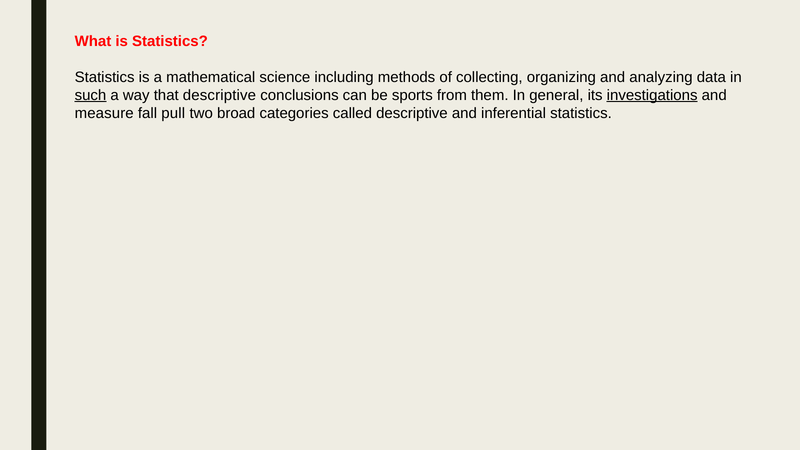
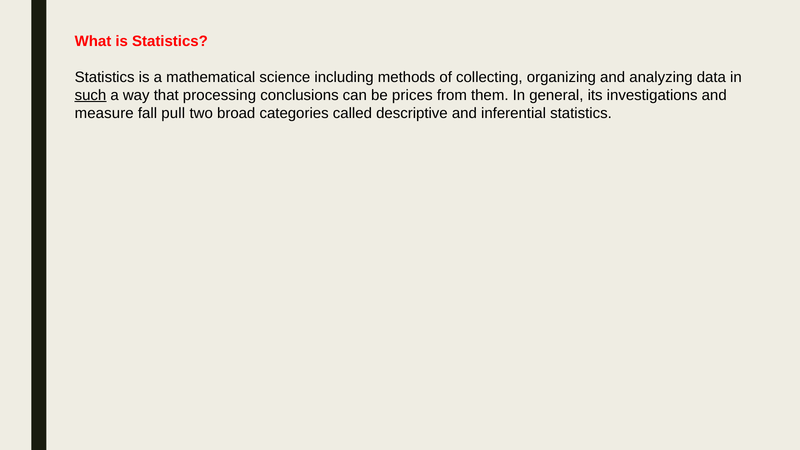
that descriptive: descriptive -> processing
sports: sports -> prices
investigations underline: present -> none
